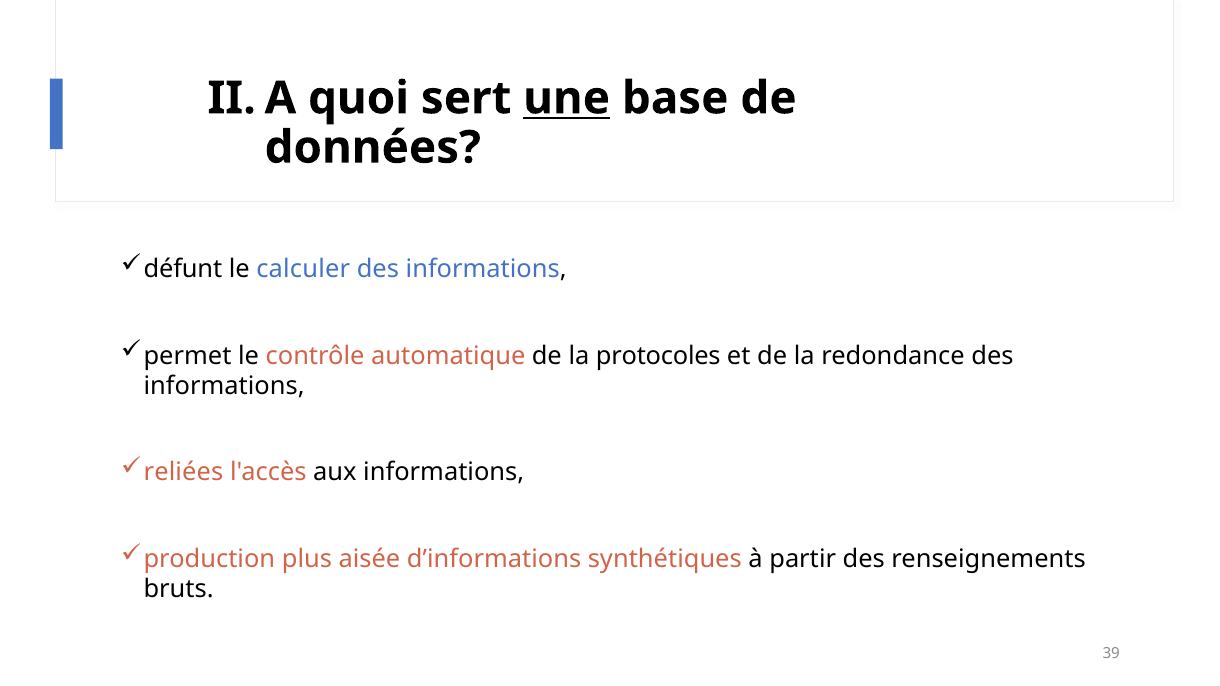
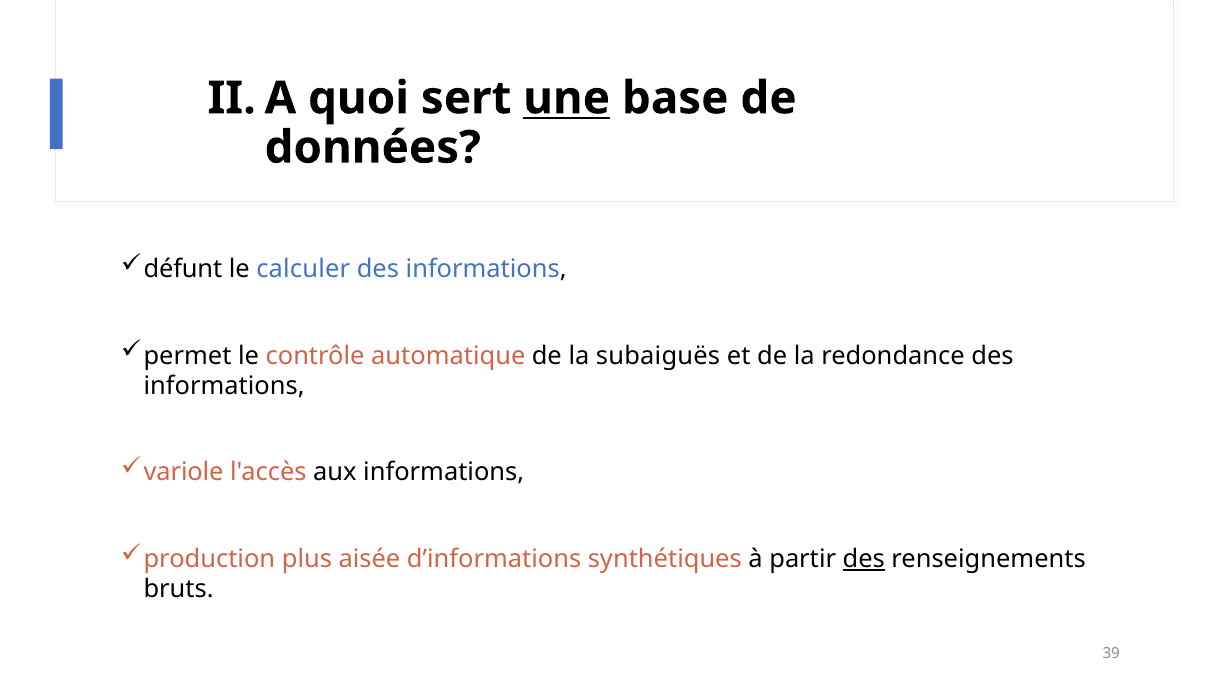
protocoles: protocoles -> subaiguës
reliées: reliées -> variole
des at (864, 559) underline: none -> present
